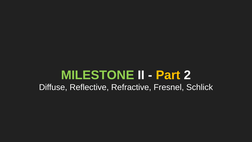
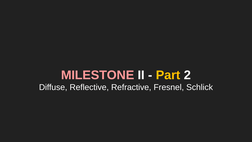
MILESTONE colour: light green -> pink
